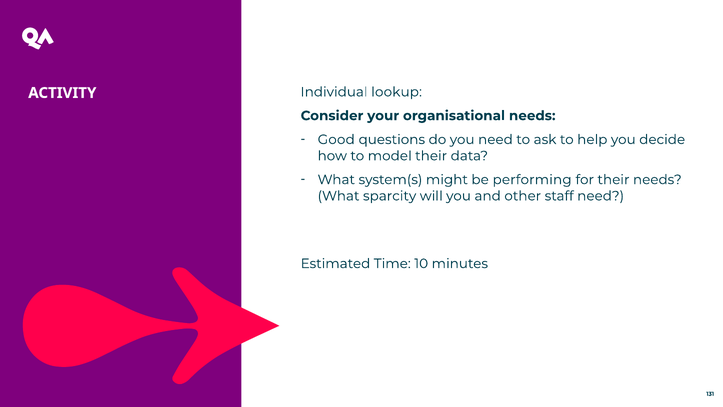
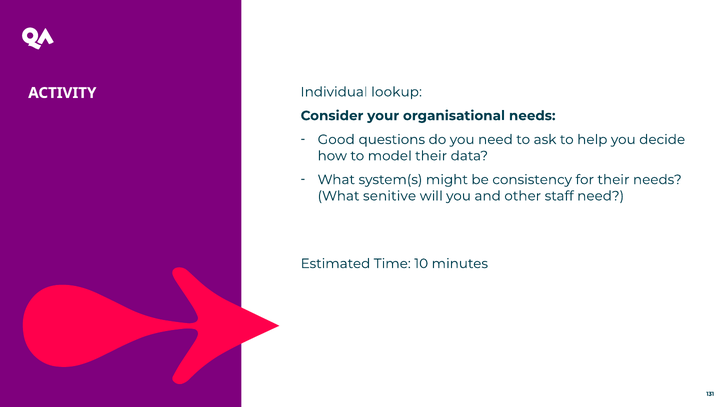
performing: performing -> consistency
sparcity: sparcity -> senitive
